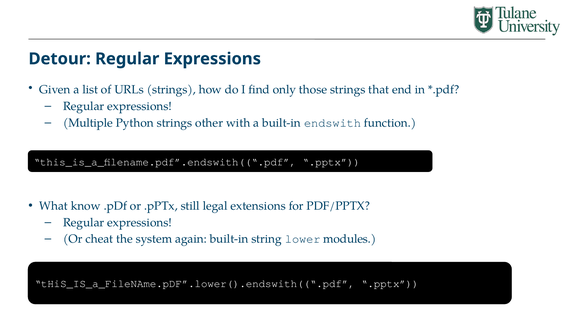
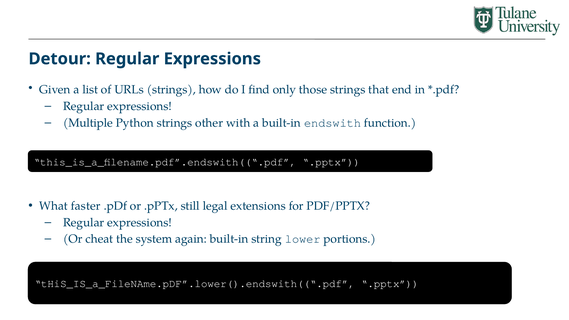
know: know -> faster
modules: modules -> portions
